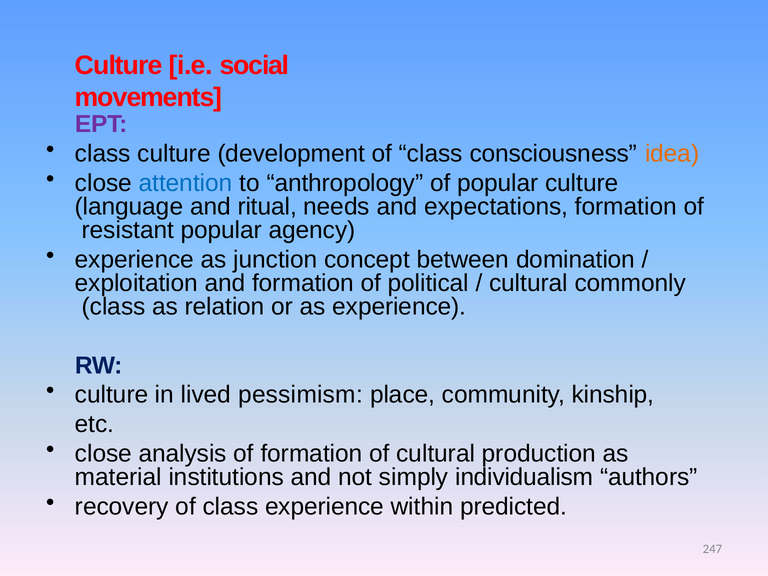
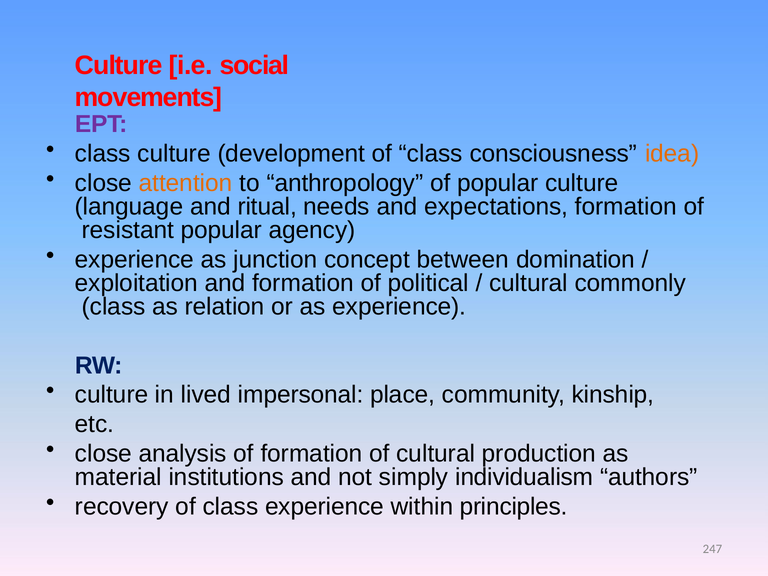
attention colour: blue -> orange
pessimism: pessimism -> impersonal
predicted: predicted -> principles
